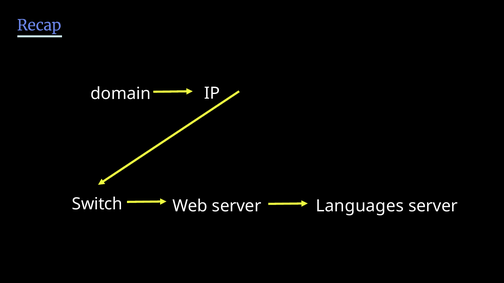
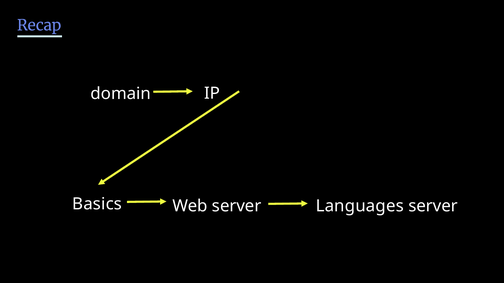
Switch: Switch -> Basics
